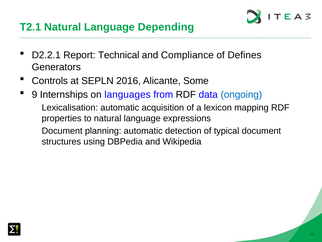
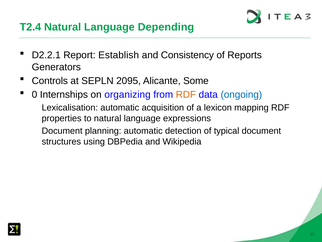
T2.1: T2.1 -> T2.4
Technical: Technical -> Establish
Compliance: Compliance -> Consistency
Defines: Defines -> Reports
2016: 2016 -> 2095
9: 9 -> 0
languages: languages -> organizing
RDF at (186, 94) colour: black -> orange
